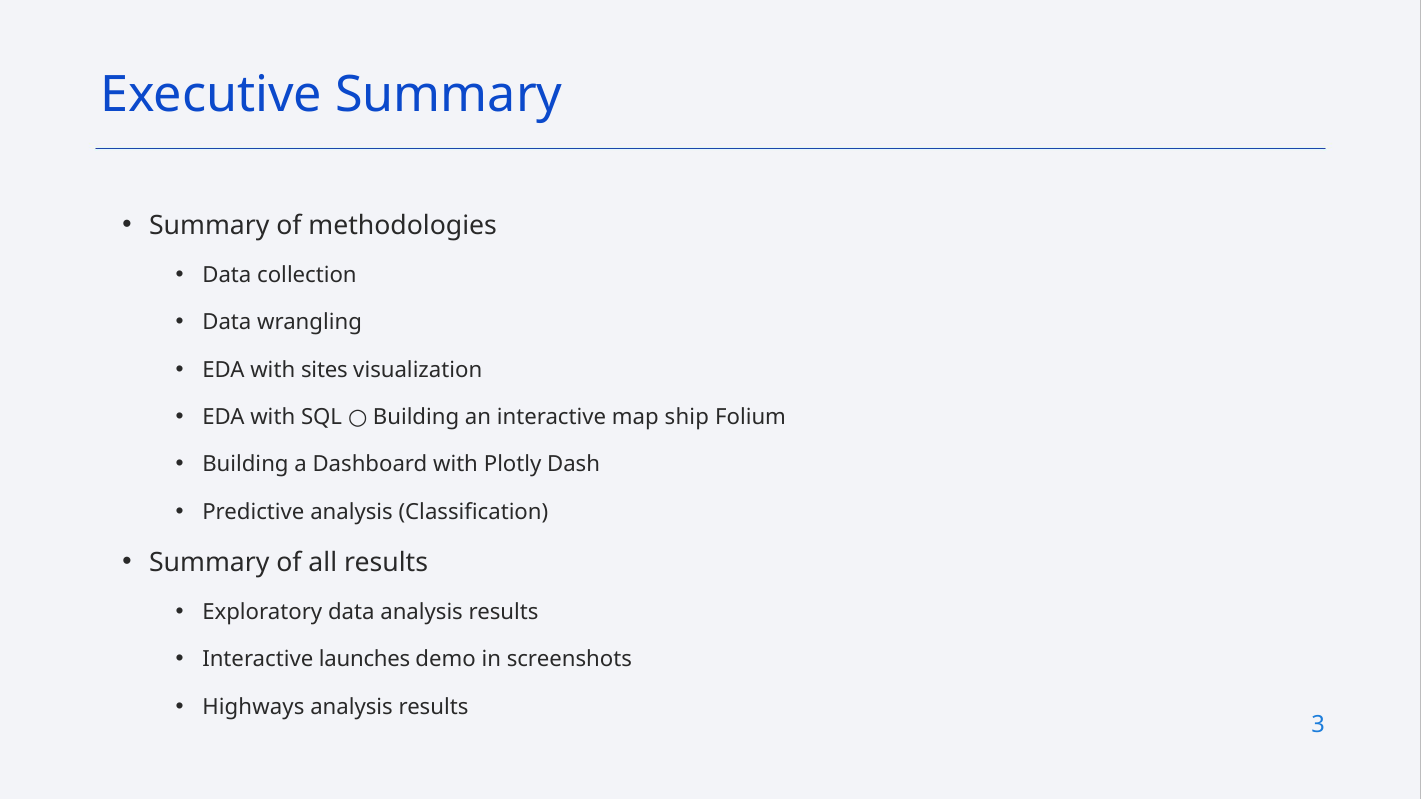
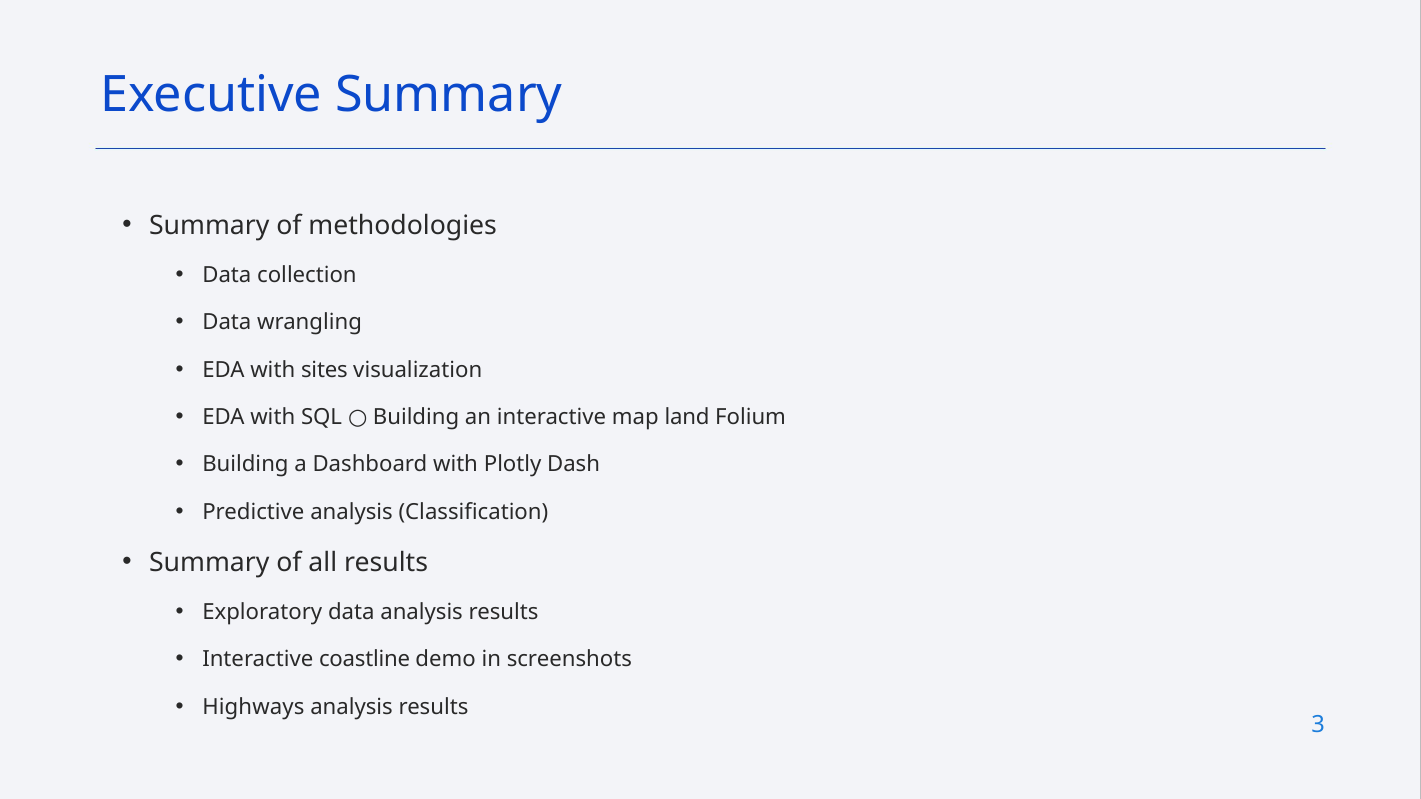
ship: ship -> land
launches: launches -> coastline
